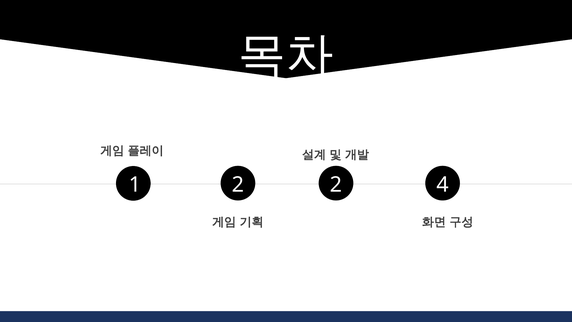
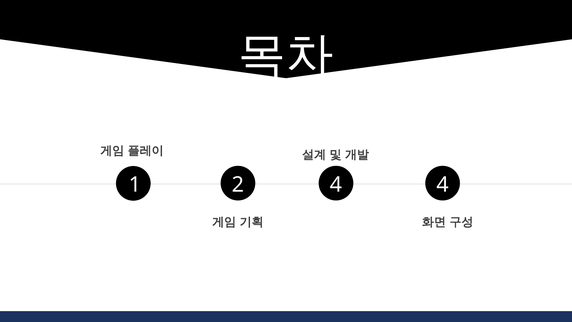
2 2: 2 -> 4
